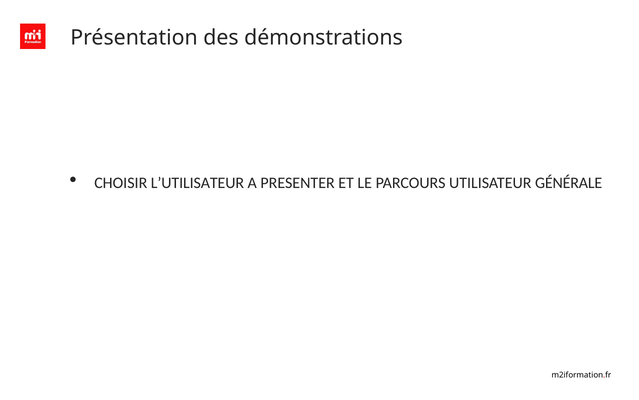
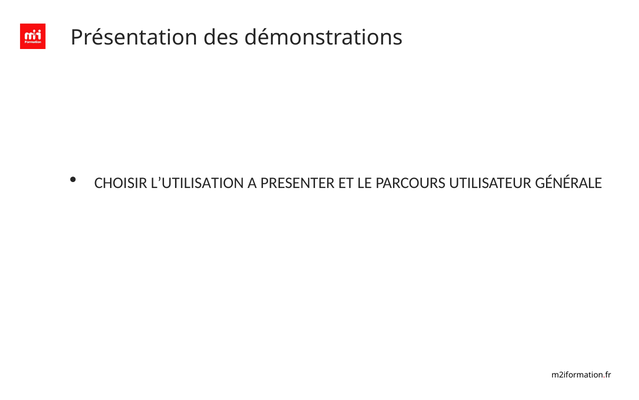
L’UTILISATEUR: L’UTILISATEUR -> L’UTILISATION
